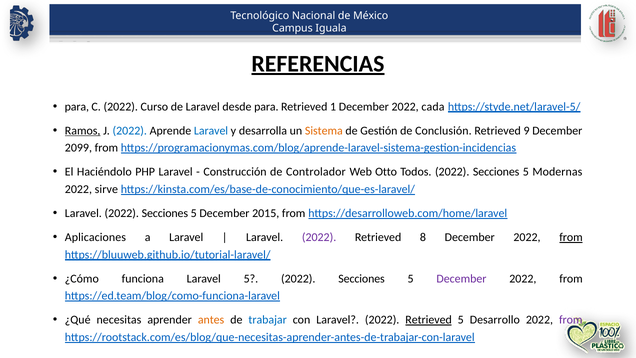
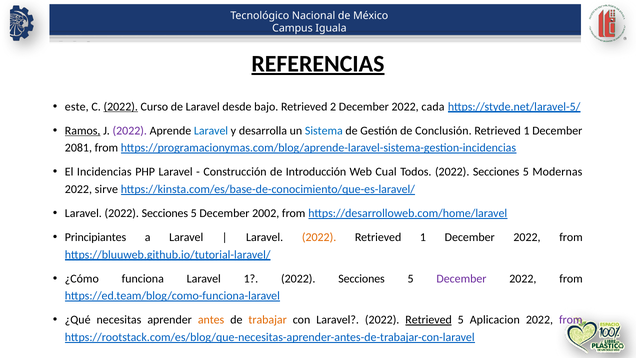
para at (77, 107): para -> este
2022 at (121, 107) underline: none -> present
desde para: para -> bajo
1: 1 -> 2
2022 at (130, 131) colour: blue -> purple
Sistema colour: orange -> blue
9 at (527, 131): 9 -> 1
2099: 2099 -> 2081
Haciéndolo: Haciéndolo -> Incidencias
Controlador: Controlador -> Introducción
Otto: Otto -> Cual
2015: 2015 -> 2002
Aplicaciones: Aplicaciones -> Principiantes
2022 at (319, 237) colour: purple -> orange
8 at (423, 237): 8 -> 1
from at (571, 237) underline: present -> none
Laravel 5: 5 -> 1
trabajar colour: blue -> orange
Desarrollo: Desarrollo -> Aplicacion
